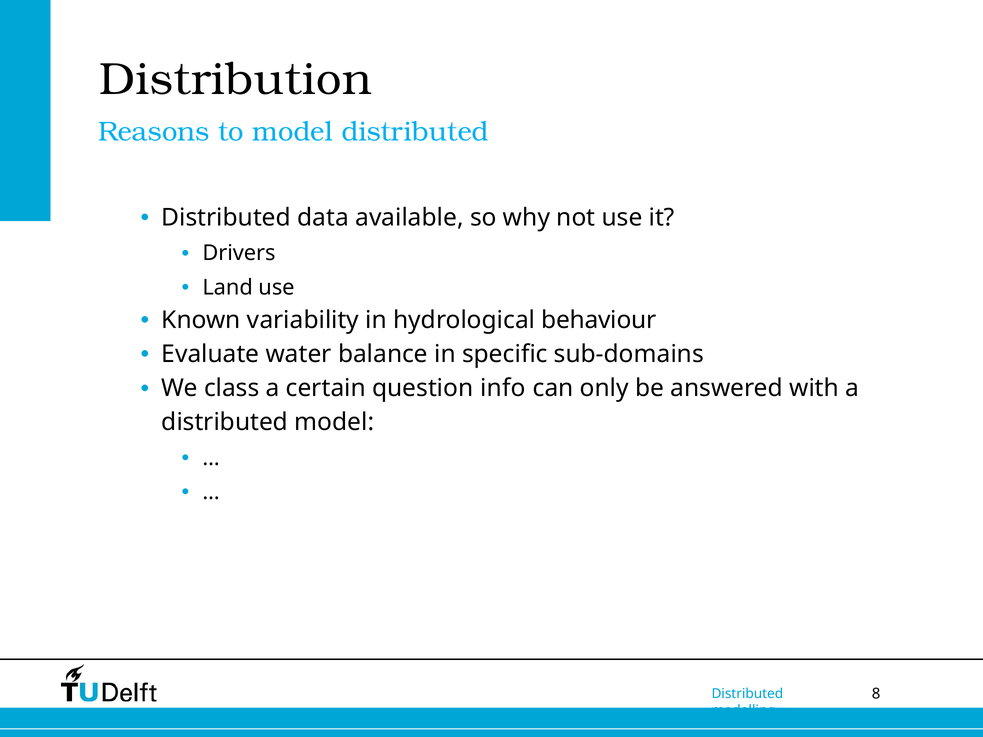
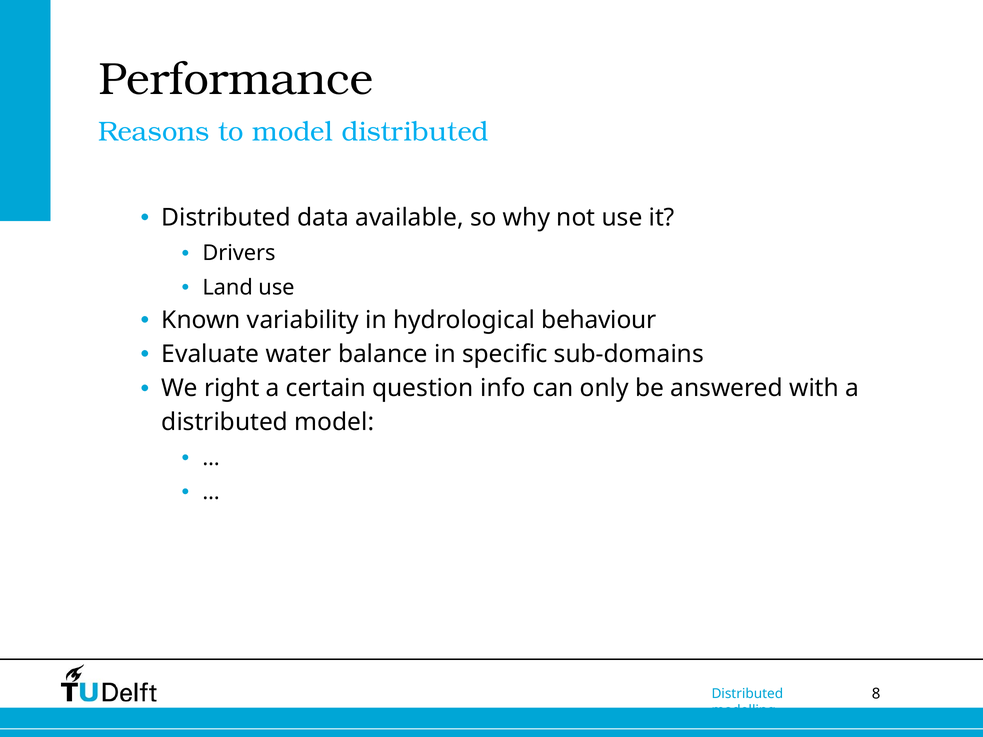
Distribution: Distribution -> Performance
class: class -> right
